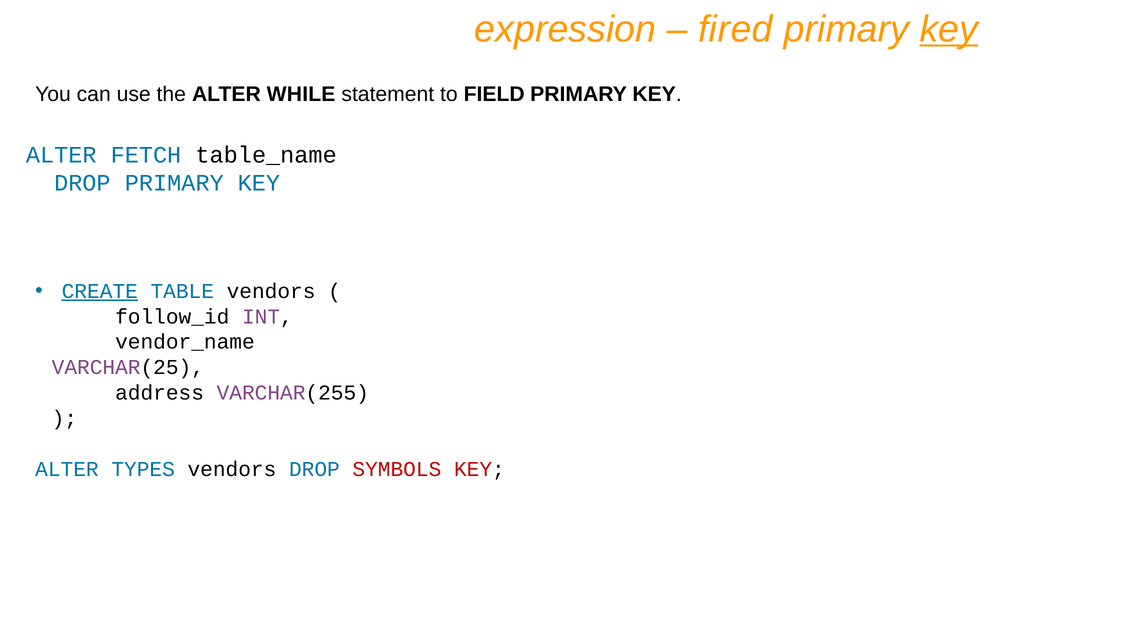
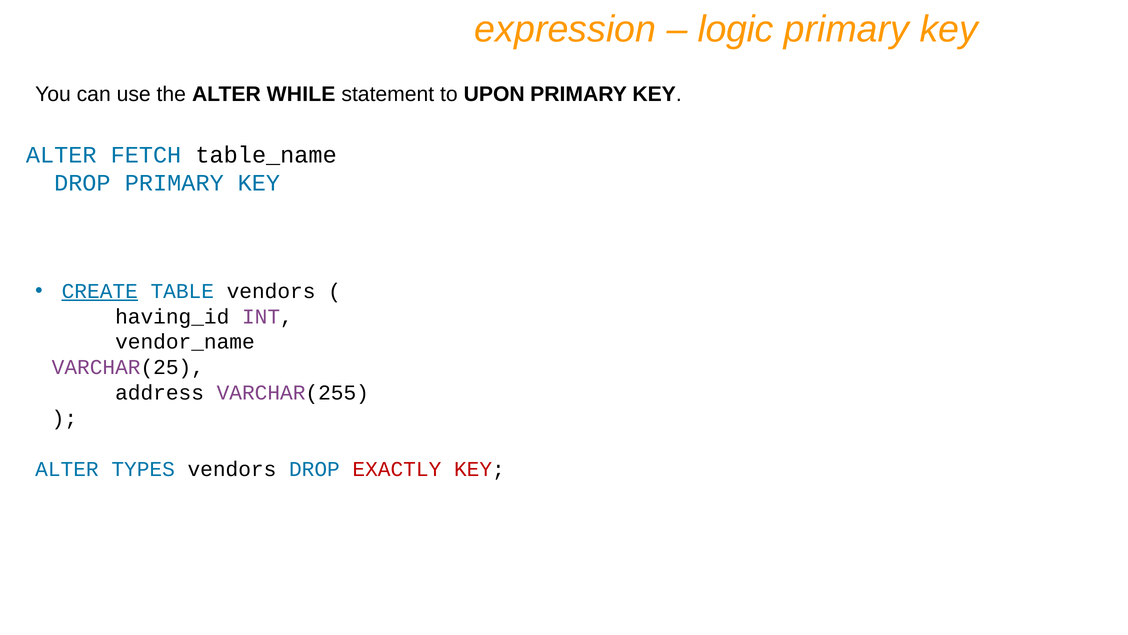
fired: fired -> logic
key at (949, 29) underline: present -> none
FIELD: FIELD -> UPON
follow_id: follow_id -> having_id
SYMBOLS: SYMBOLS -> EXACTLY
